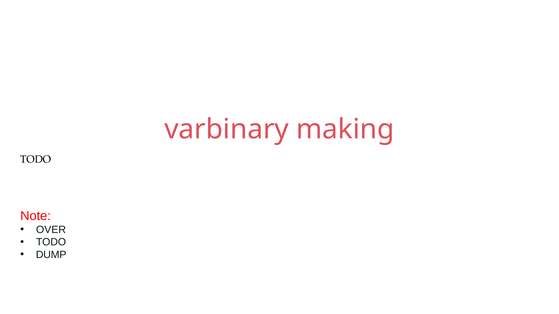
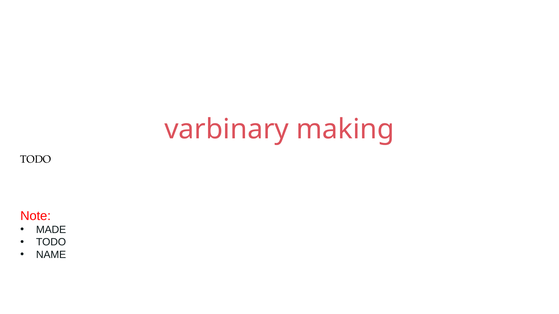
OVER: OVER -> MADE
DUMP: DUMP -> NAME
